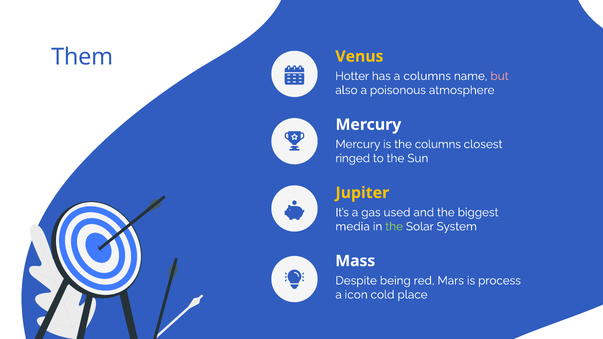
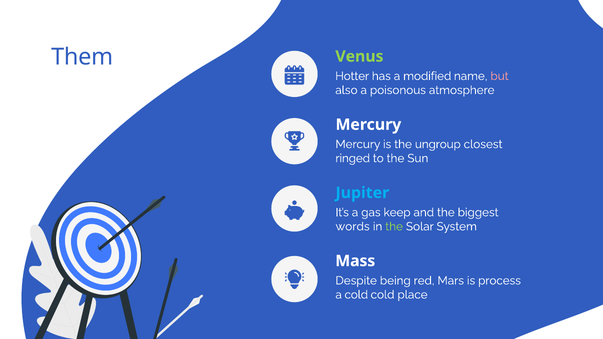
Venus colour: yellow -> light green
a columns: columns -> modified
the columns: columns -> ungroup
Jupiter colour: yellow -> light blue
used: used -> keep
media: media -> words
a icon: icon -> cold
